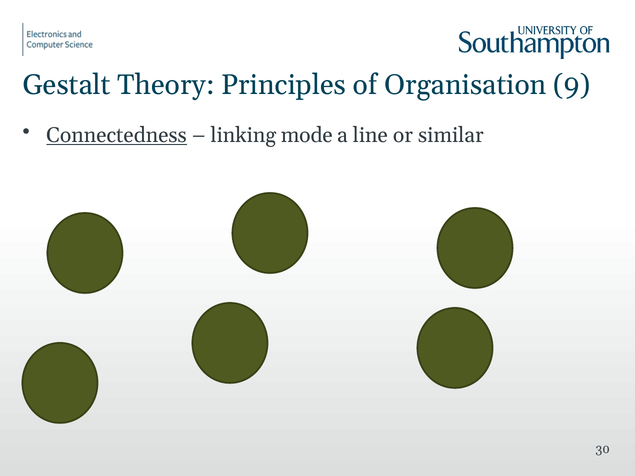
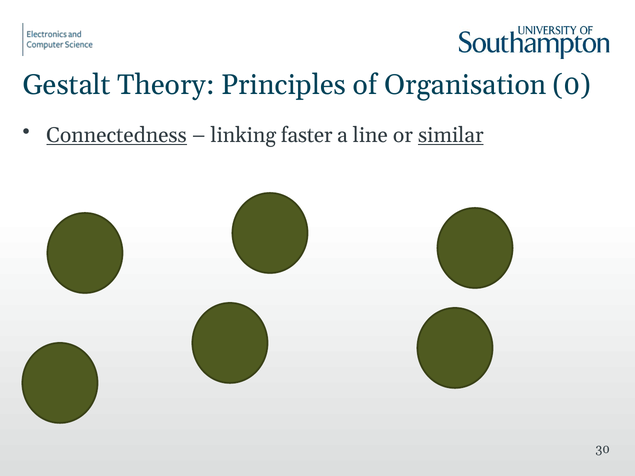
9: 9 -> 0
mode: mode -> faster
similar underline: none -> present
